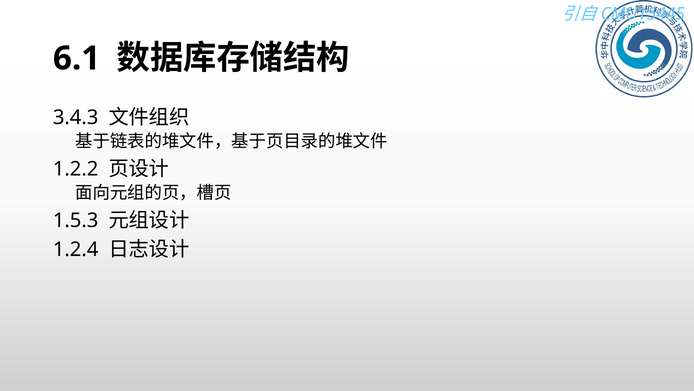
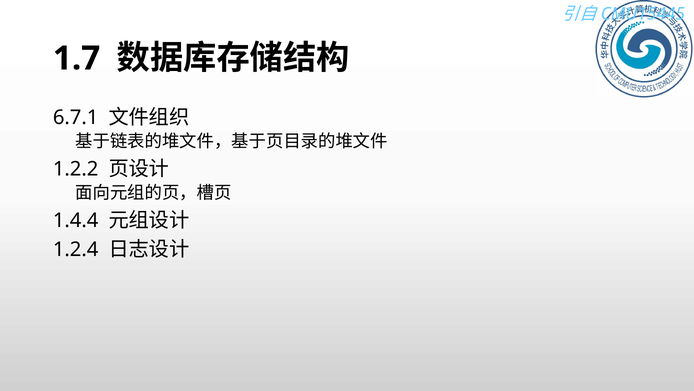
6.1: 6.1 -> 1.7
3.4.3: 3.4.3 -> 6.7.1
1.5.3: 1.5.3 -> 1.4.4
